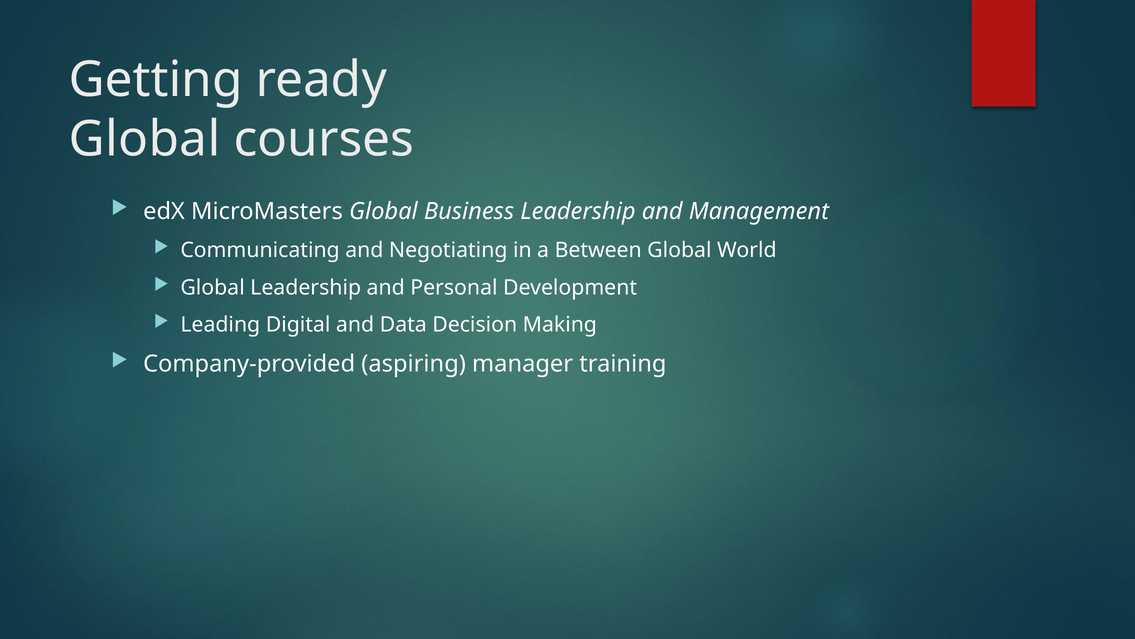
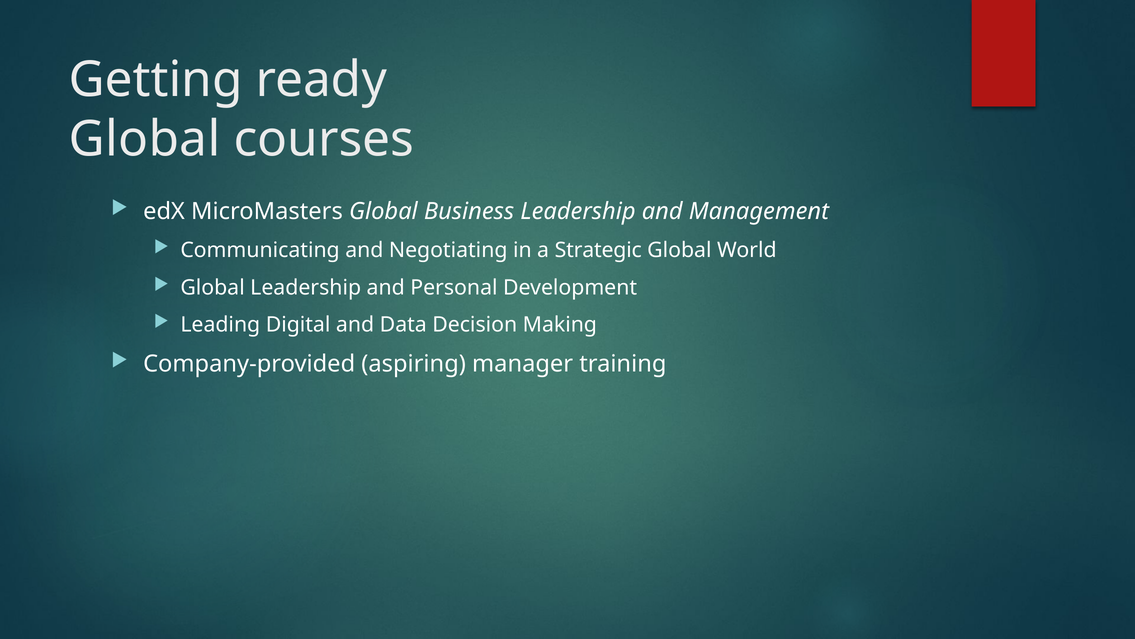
Between: Between -> Strategic
